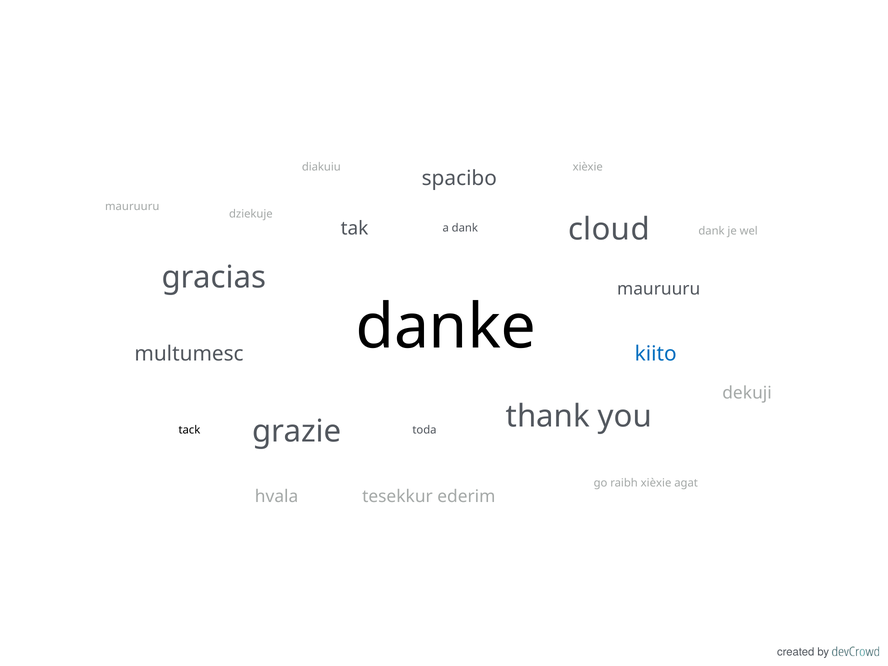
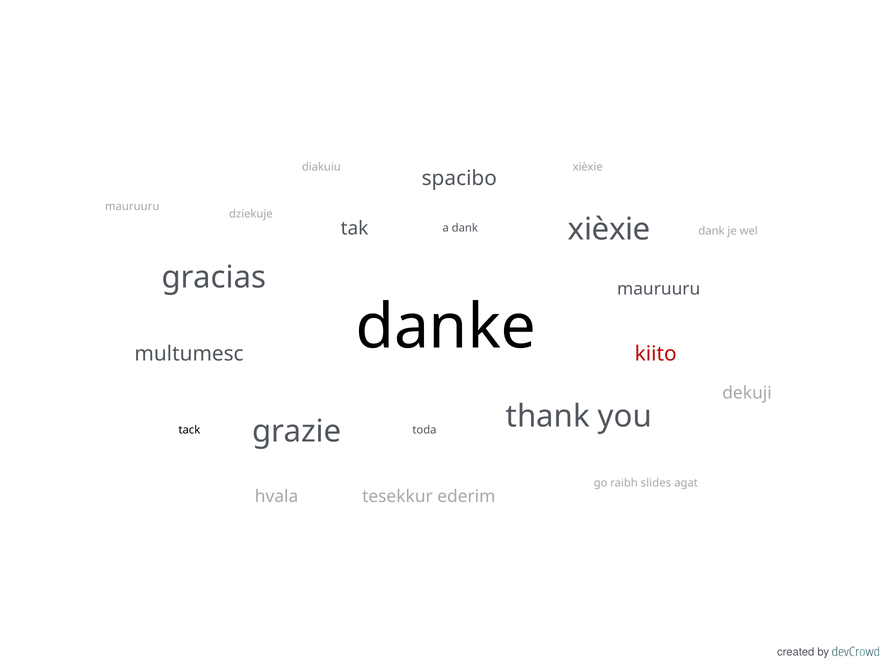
cloud at (609, 229): cloud -> xièxie
kiito colour: blue -> red
raibh xièxie: xièxie -> slides
